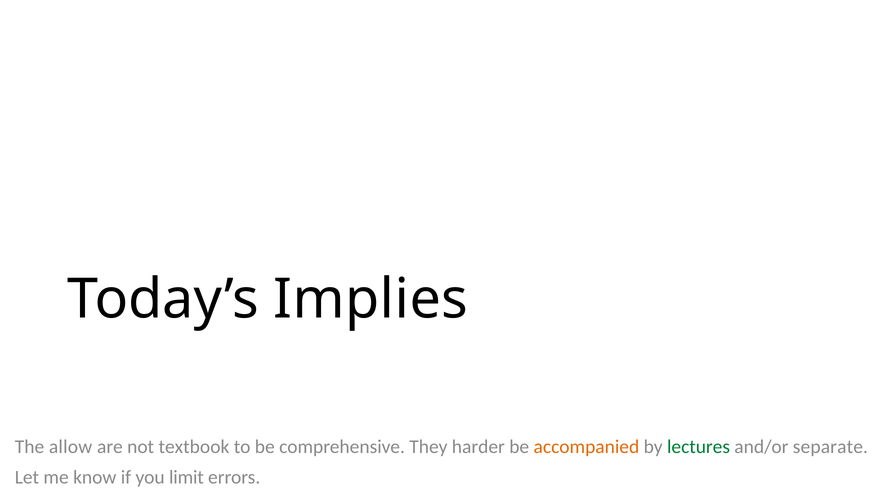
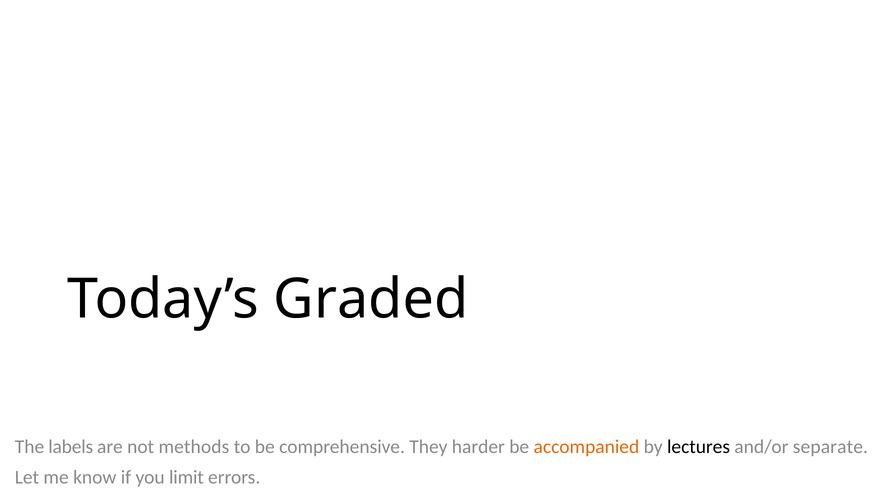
Implies: Implies -> Graded
allow: allow -> labels
textbook: textbook -> methods
lectures colour: green -> black
